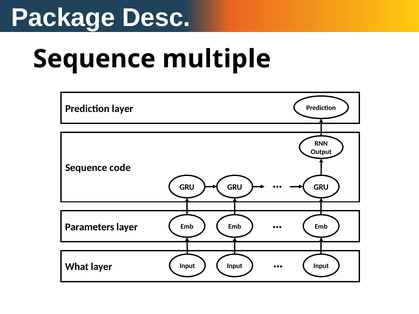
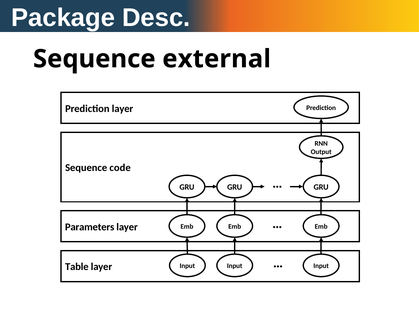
multiple: multiple -> external
What: What -> Table
